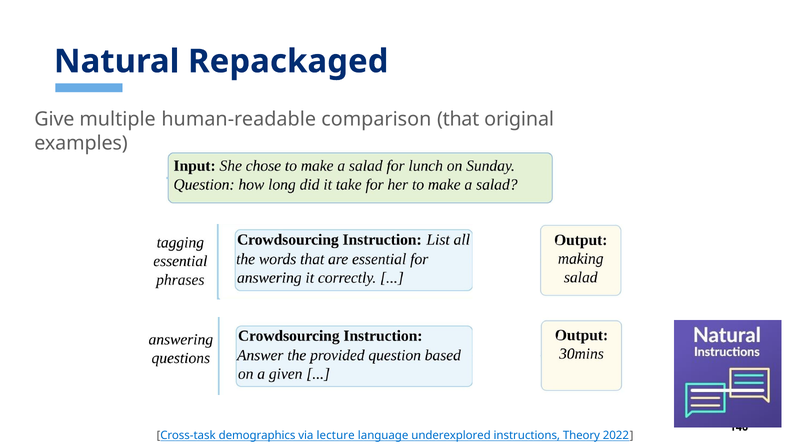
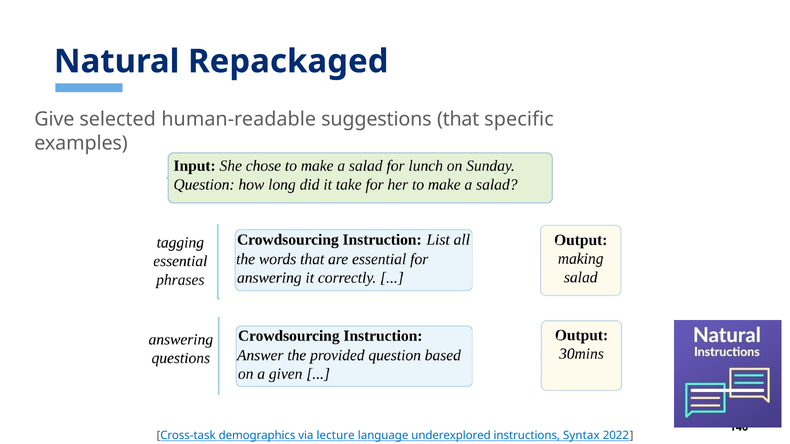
multiple: multiple -> selected
comparison: comparison -> suggestions
original: original -> specific
Theory: Theory -> Syntax
